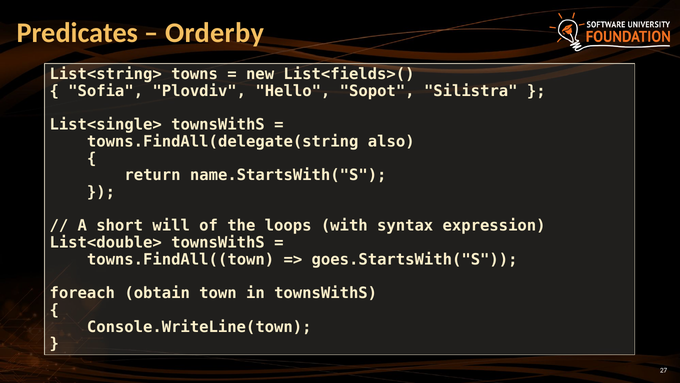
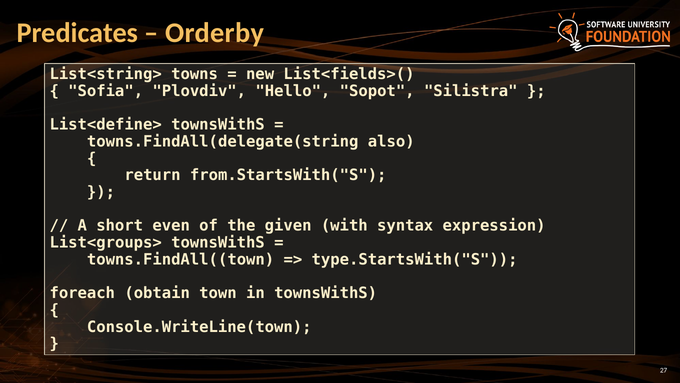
List<single>: List<single> -> List<define>
name.StartsWith("S: name.StartsWith("S -> from.StartsWith("S
will: will -> even
loops: loops -> given
List<double>: List<double> -> List<groups>
goes.StartsWith("S: goes.StartsWith("S -> type.StartsWith("S
